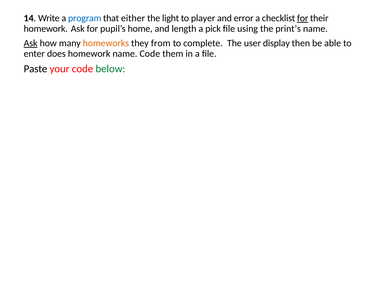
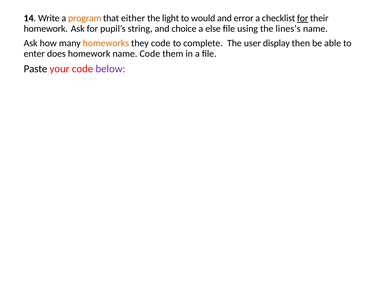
program colour: blue -> orange
player: player -> would
home: home -> string
length: length -> choice
pick: pick -> else
print’s: print’s -> lines’s
Ask at (31, 43) underline: present -> none
they from: from -> code
below colour: green -> purple
